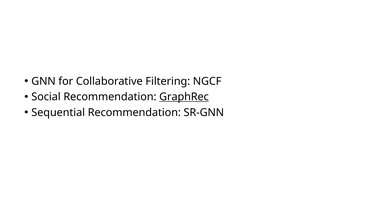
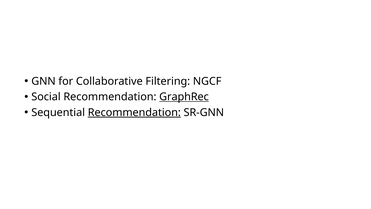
Recommendation at (134, 112) underline: none -> present
